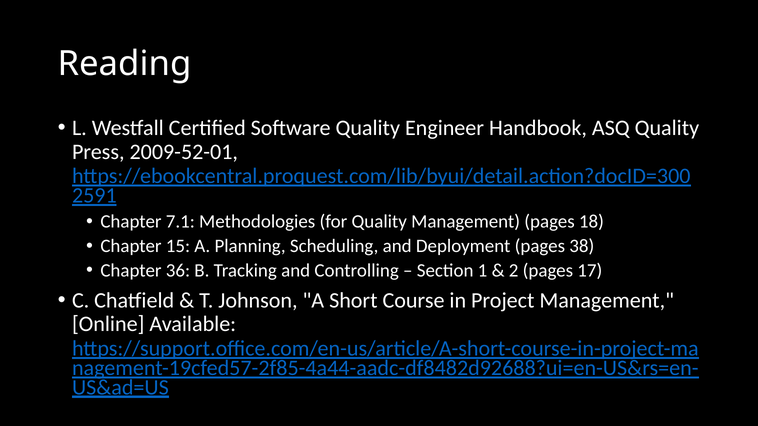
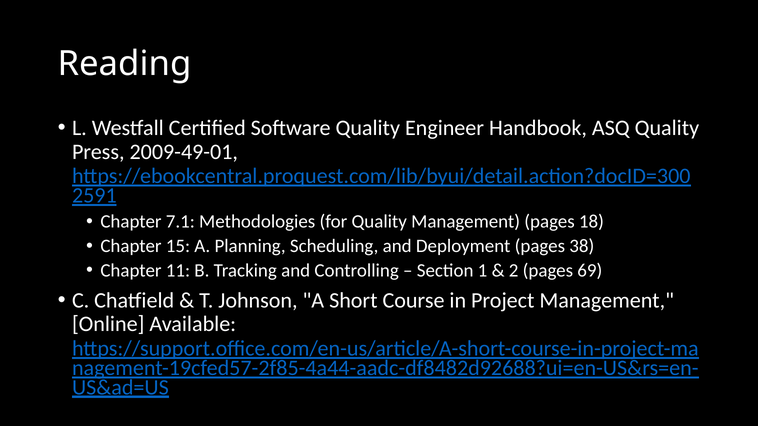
2009-52-01: 2009-52-01 -> 2009-49-01
36: 36 -> 11
17: 17 -> 69
